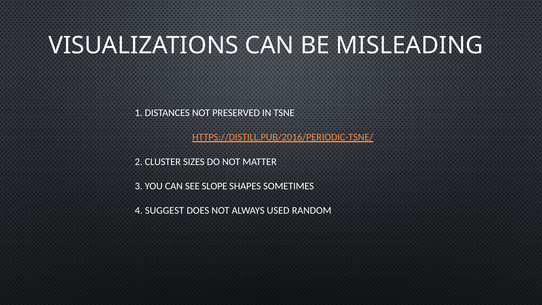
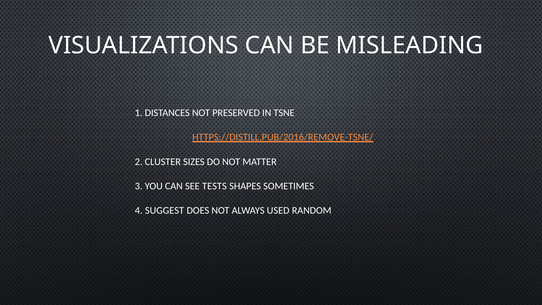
HTTPS://DISTILL.PUB/2016/PERIODIC-TSNE/: HTTPS://DISTILL.PUB/2016/PERIODIC-TSNE/ -> HTTPS://DISTILL.PUB/2016/REMOVE-TSNE/
SLOPE: SLOPE -> TESTS
